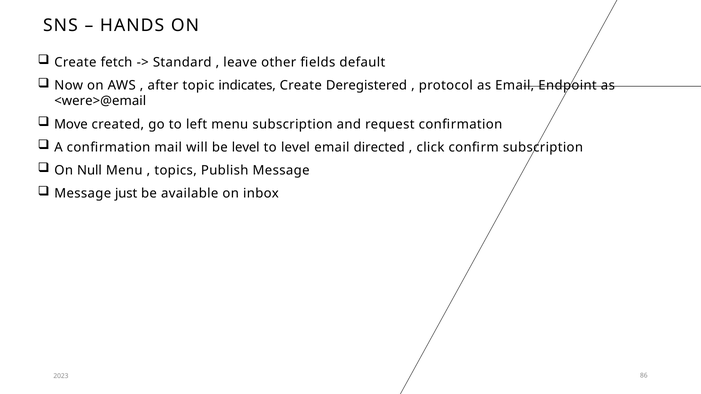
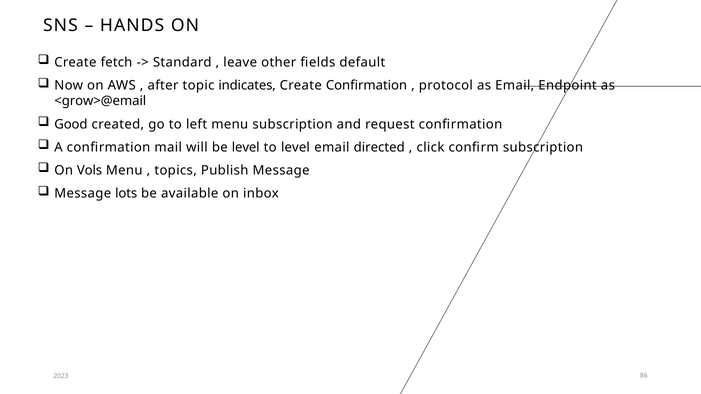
Create Deregistered: Deregistered -> Confirmation
<were>@email: <were>@email -> <grow>@email
Move: Move -> Good
Null: Null -> Vols
just: just -> lots
